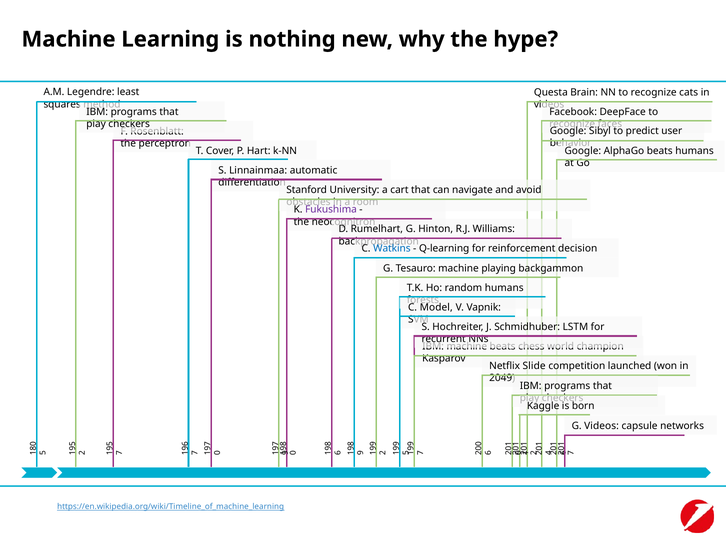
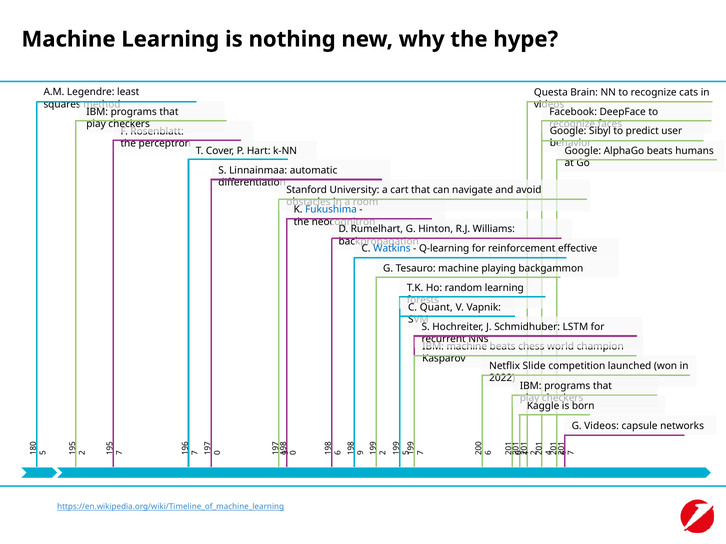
Fukushima colour: purple -> blue
decision: decision -> effective
random humans: humans -> learning
Model: Model -> Quant
2049: 2049 -> 2022
